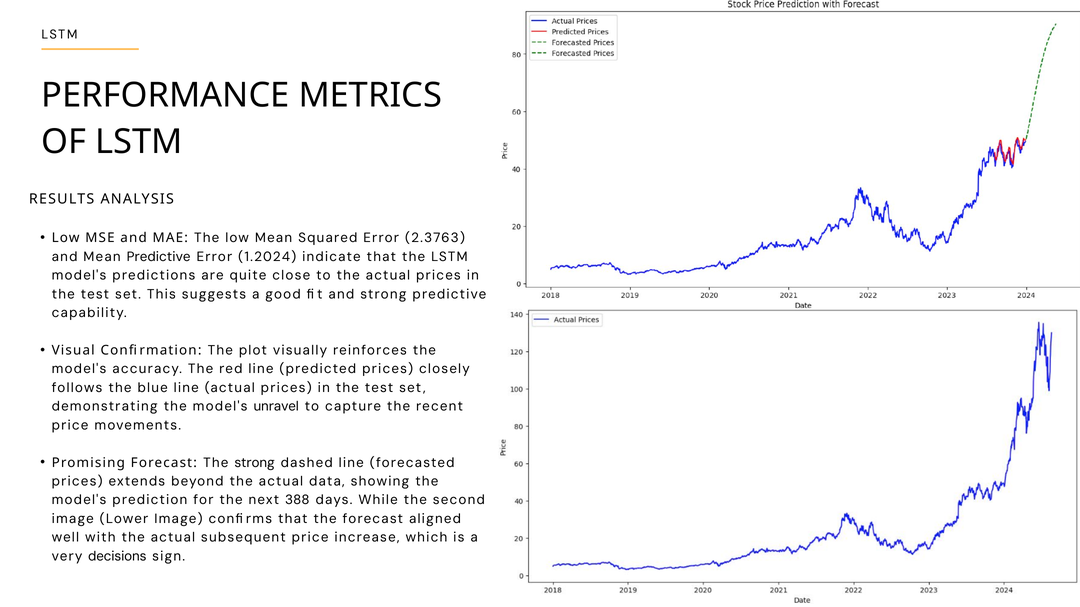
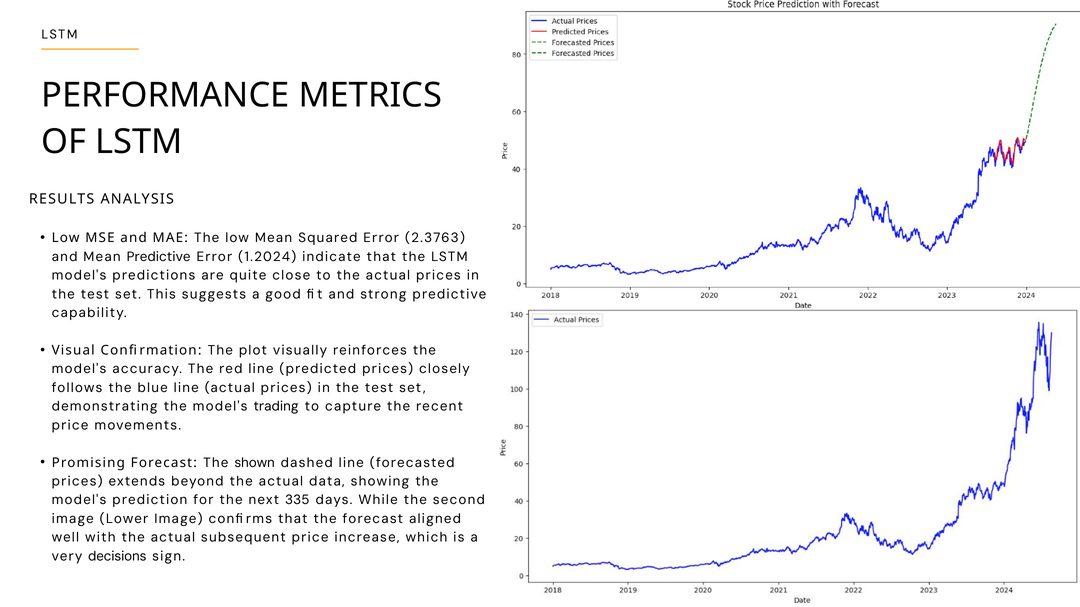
unravel: unravel -> trading
The strong: strong -> shown
388: 388 -> 335
